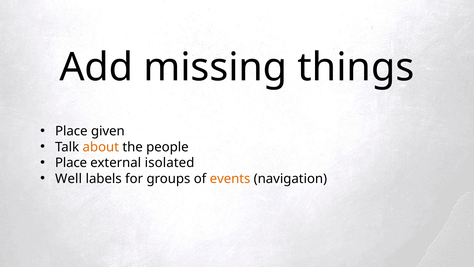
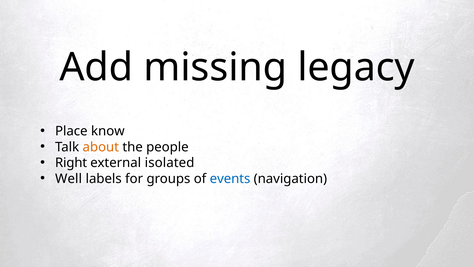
things: things -> legacy
given: given -> know
Place at (71, 163): Place -> Right
events colour: orange -> blue
